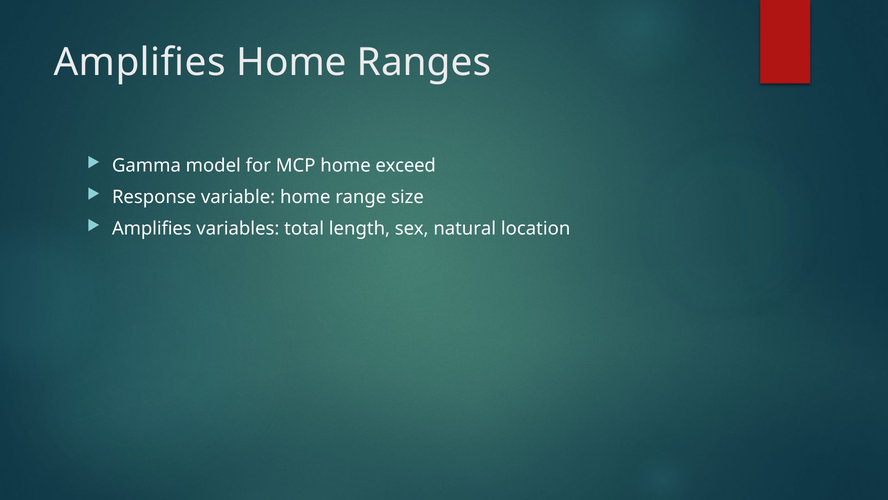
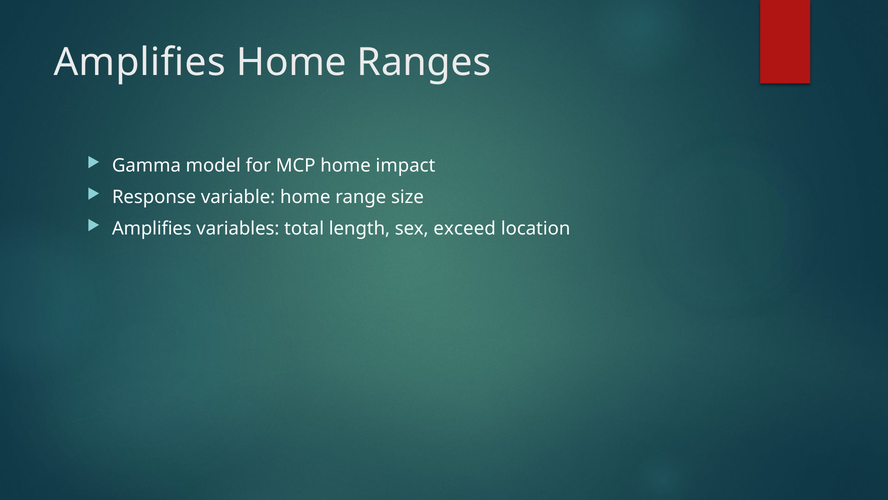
exceed: exceed -> impact
natural: natural -> exceed
